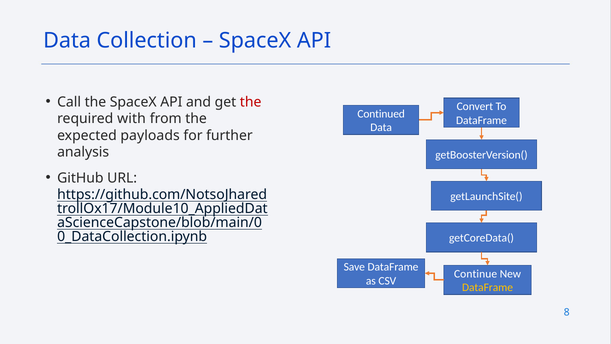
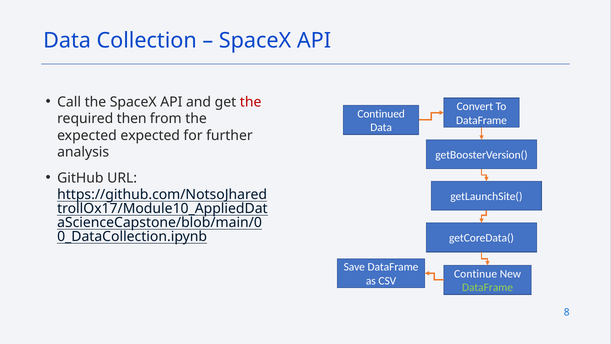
with: with -> then
expected payloads: payloads -> expected
DataFrame at (488, 287) colour: yellow -> light green
